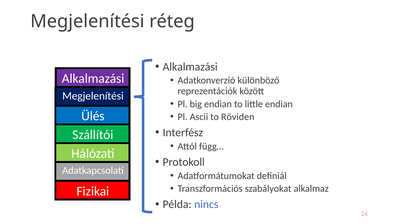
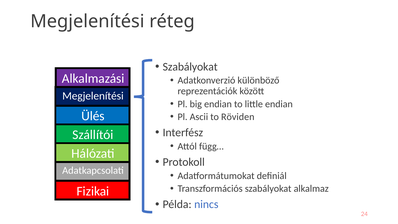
Alkalmazási at (190, 67): Alkalmazási -> Szabályokat
